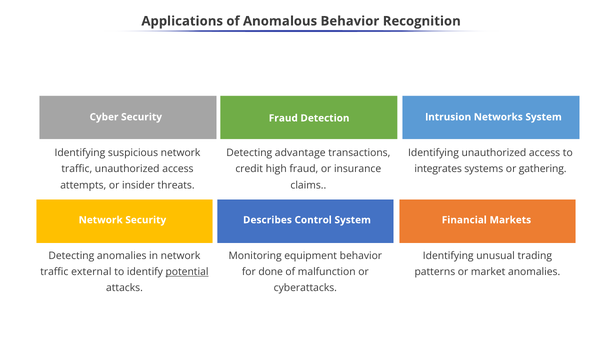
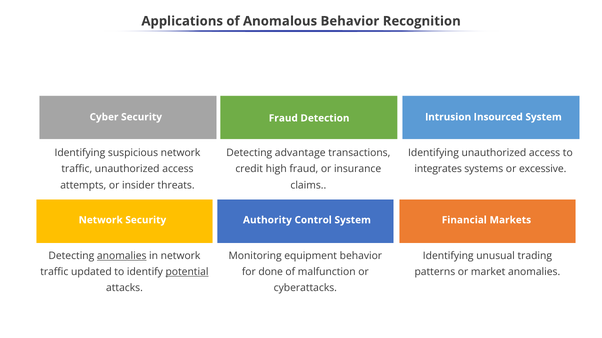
Networks: Networks -> Insourced
gathering: gathering -> excessive
Describes: Describes -> Authority
anomalies at (122, 256) underline: none -> present
external: external -> updated
